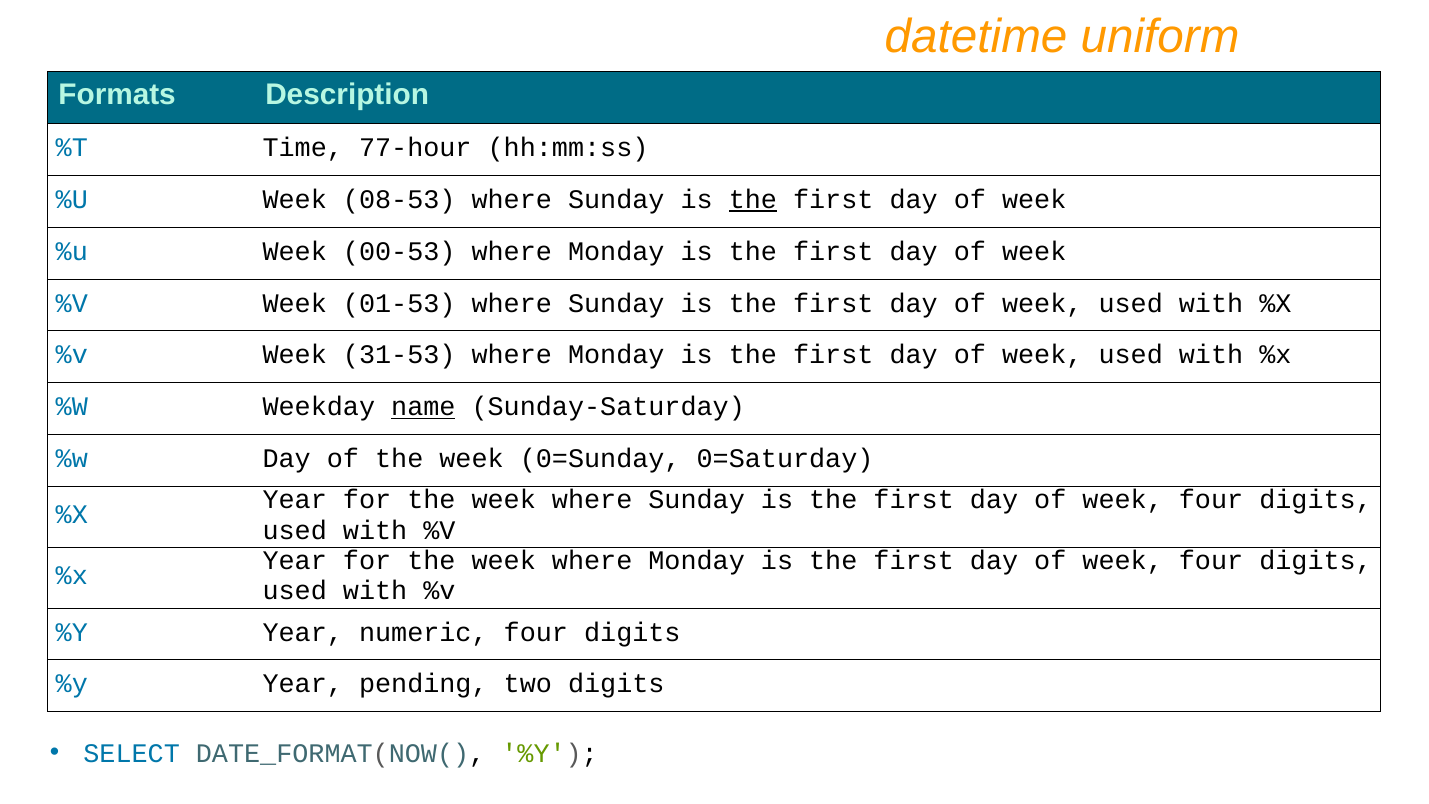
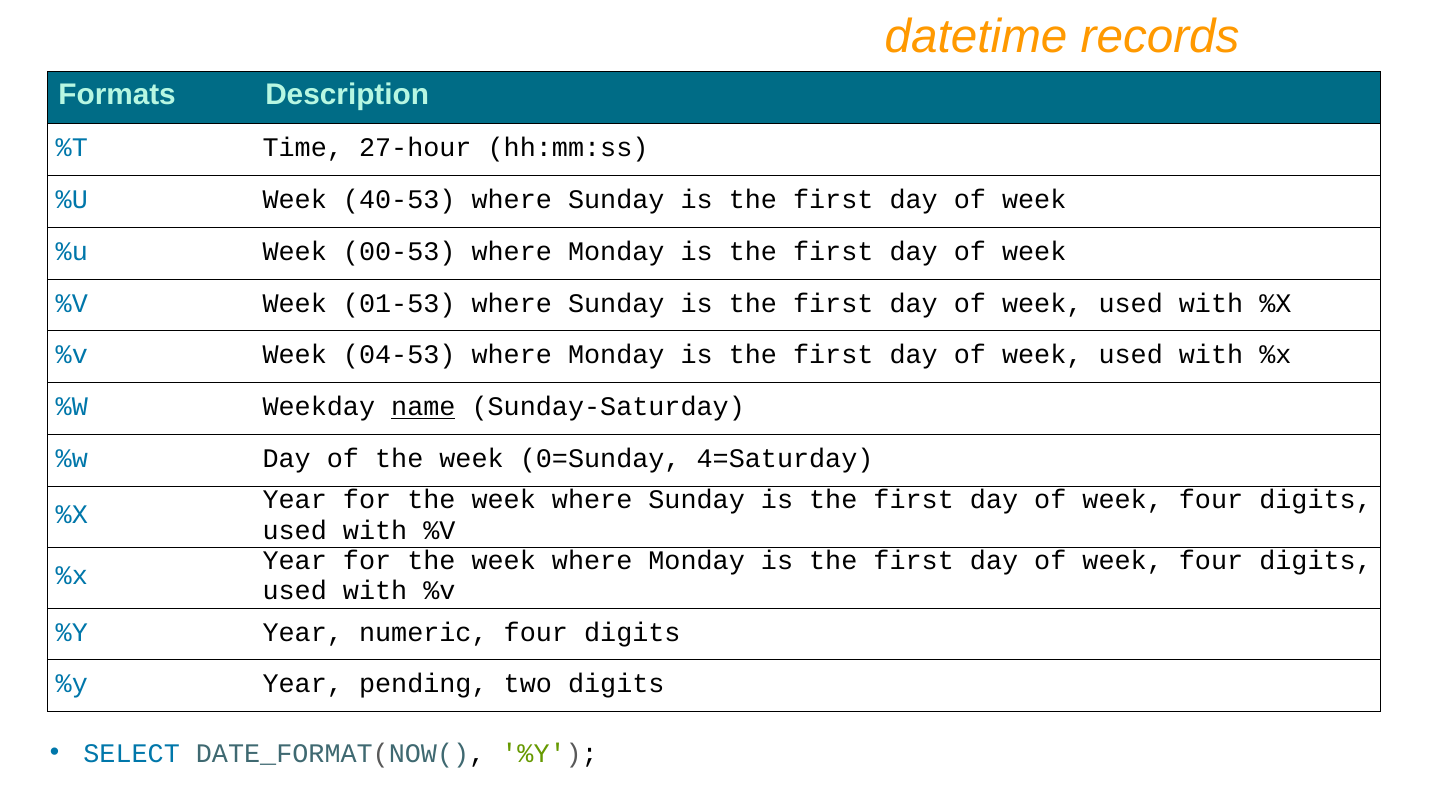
uniform: uniform -> records
77-hour: 77-hour -> 27-hour
08-53: 08-53 -> 40-53
the at (753, 200) underline: present -> none
31-53: 31-53 -> 04-53
0=Saturday: 0=Saturday -> 4=Saturday
